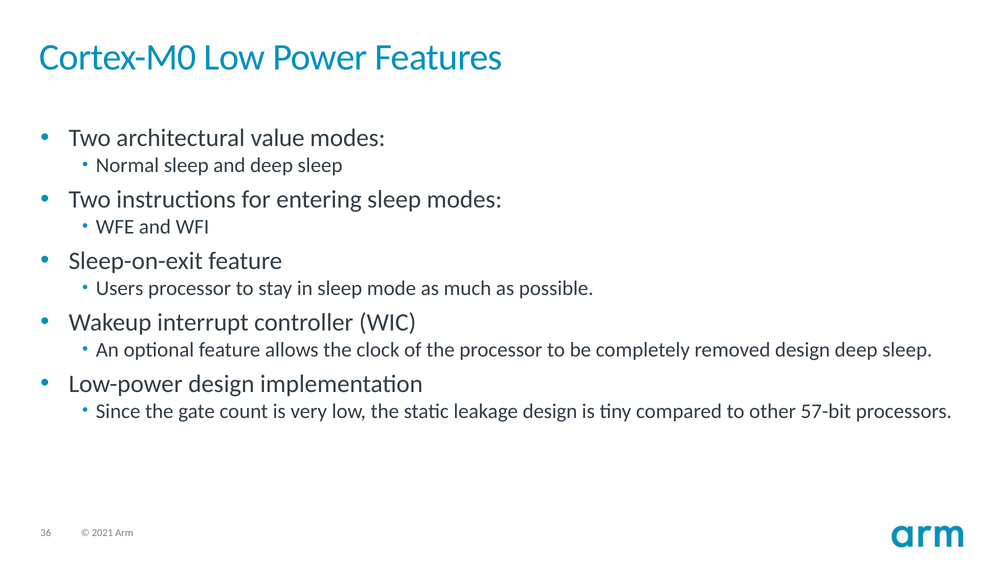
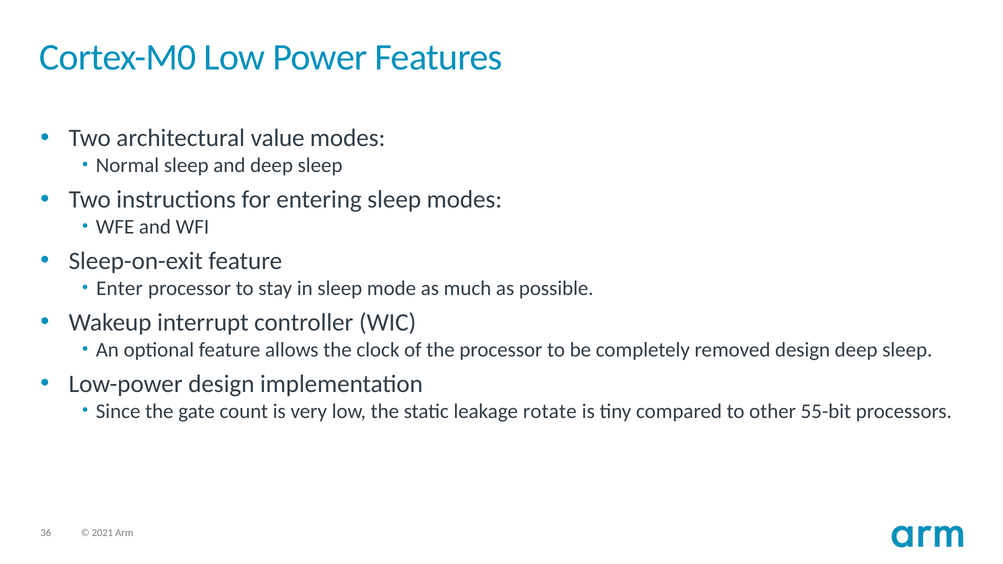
Users: Users -> Enter
leakage design: design -> rotate
57-bit: 57-bit -> 55-bit
